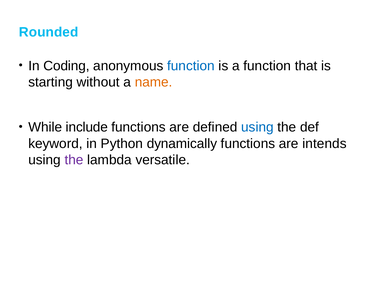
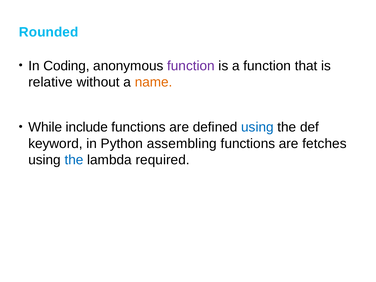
function at (191, 66) colour: blue -> purple
starting: starting -> relative
dynamically: dynamically -> assembling
intends: intends -> fetches
the at (74, 160) colour: purple -> blue
versatile: versatile -> required
